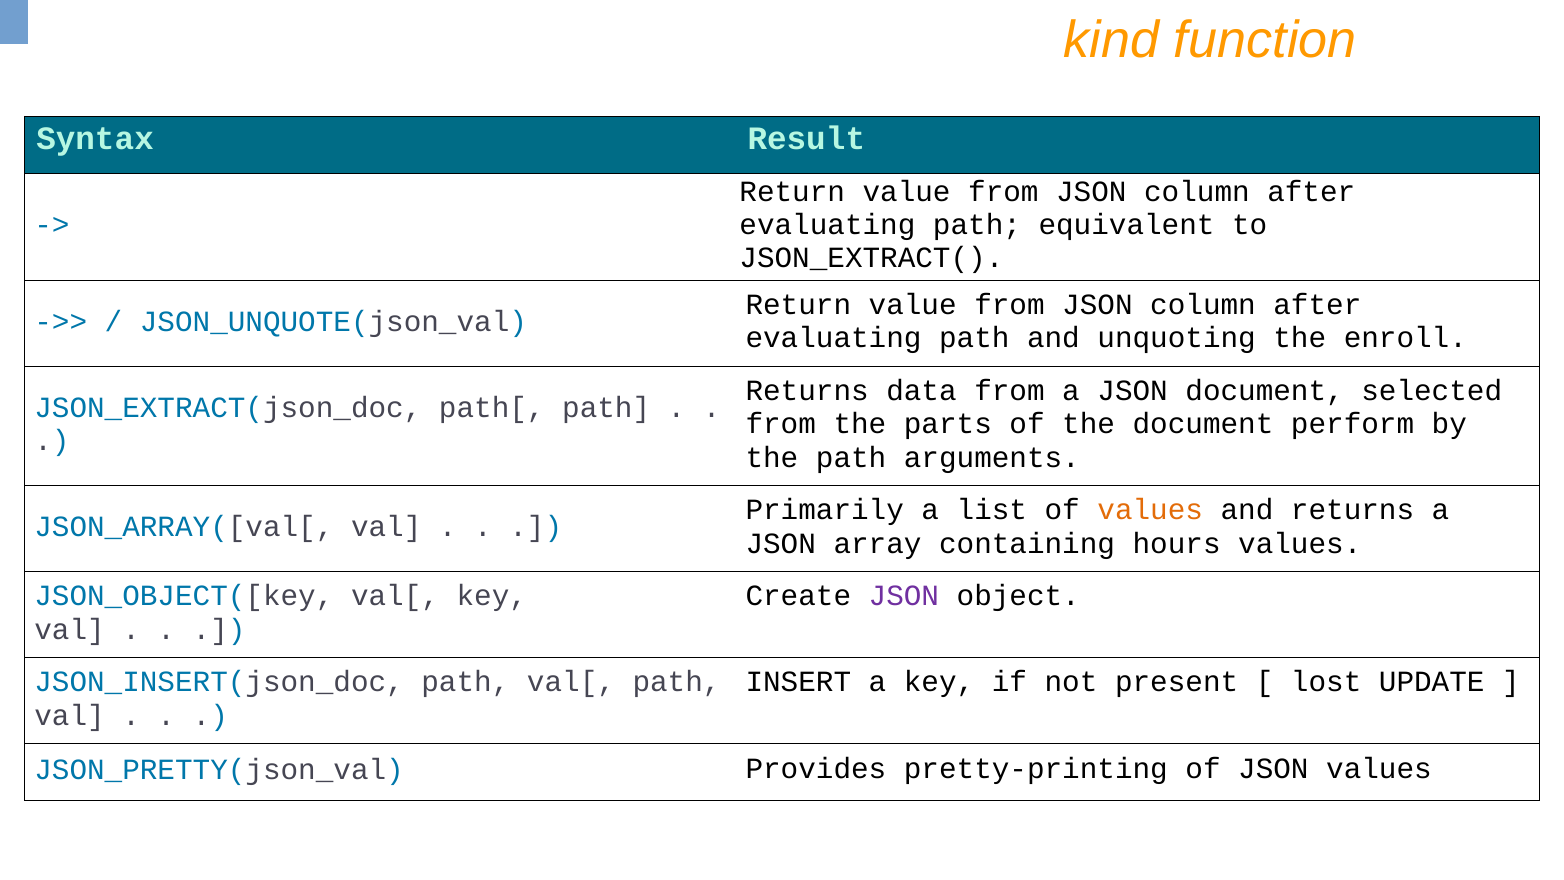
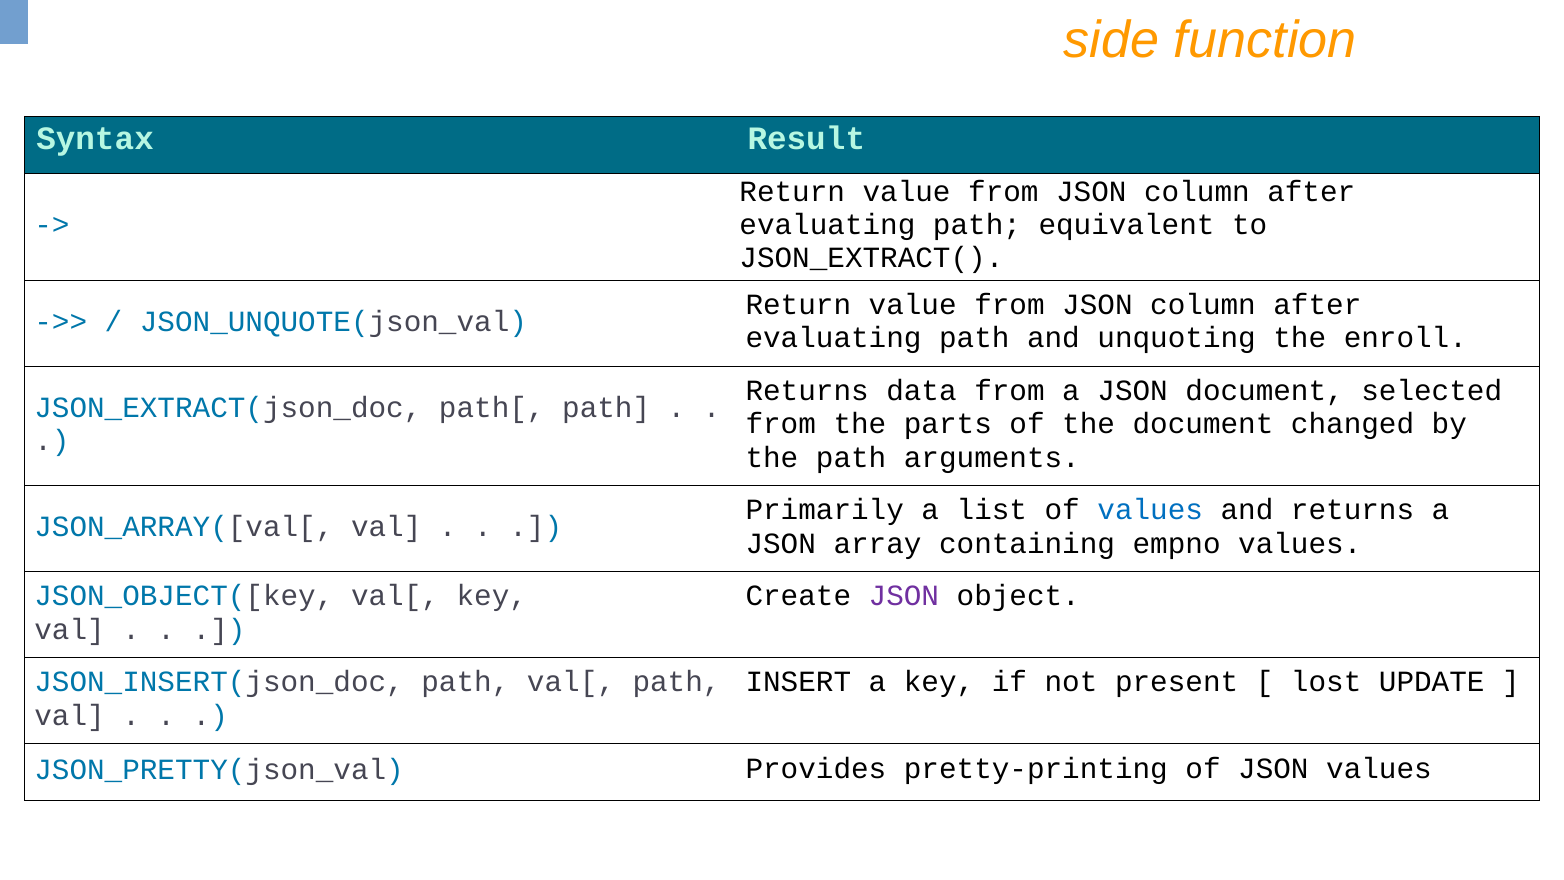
kind: kind -> side
perform: perform -> changed
values at (1150, 510) colour: orange -> blue
hours: hours -> empno
